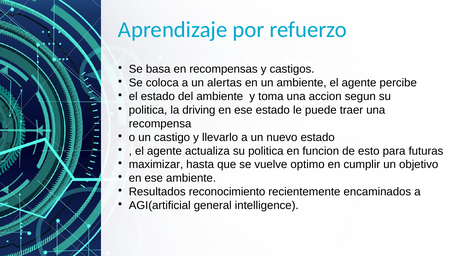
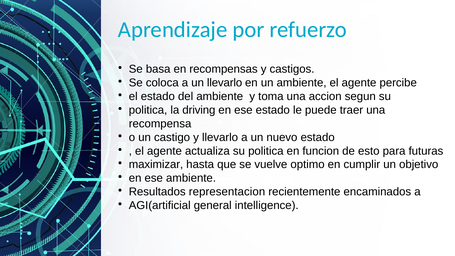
un alertas: alertas -> llevarlo
reconocimiento: reconocimiento -> representacion
